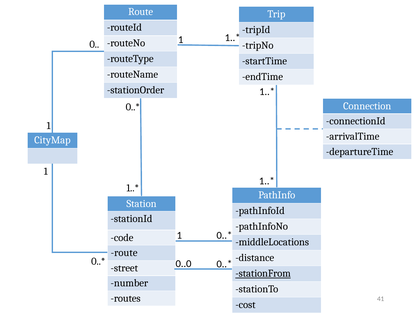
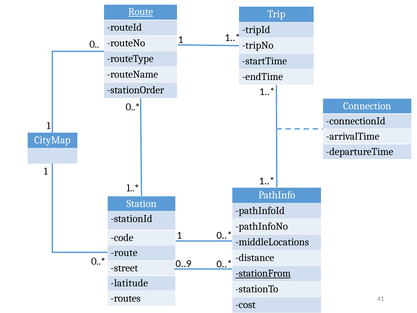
Route at (141, 12) underline: none -> present
0..0: 0..0 -> 0..9
number: number -> latitude
